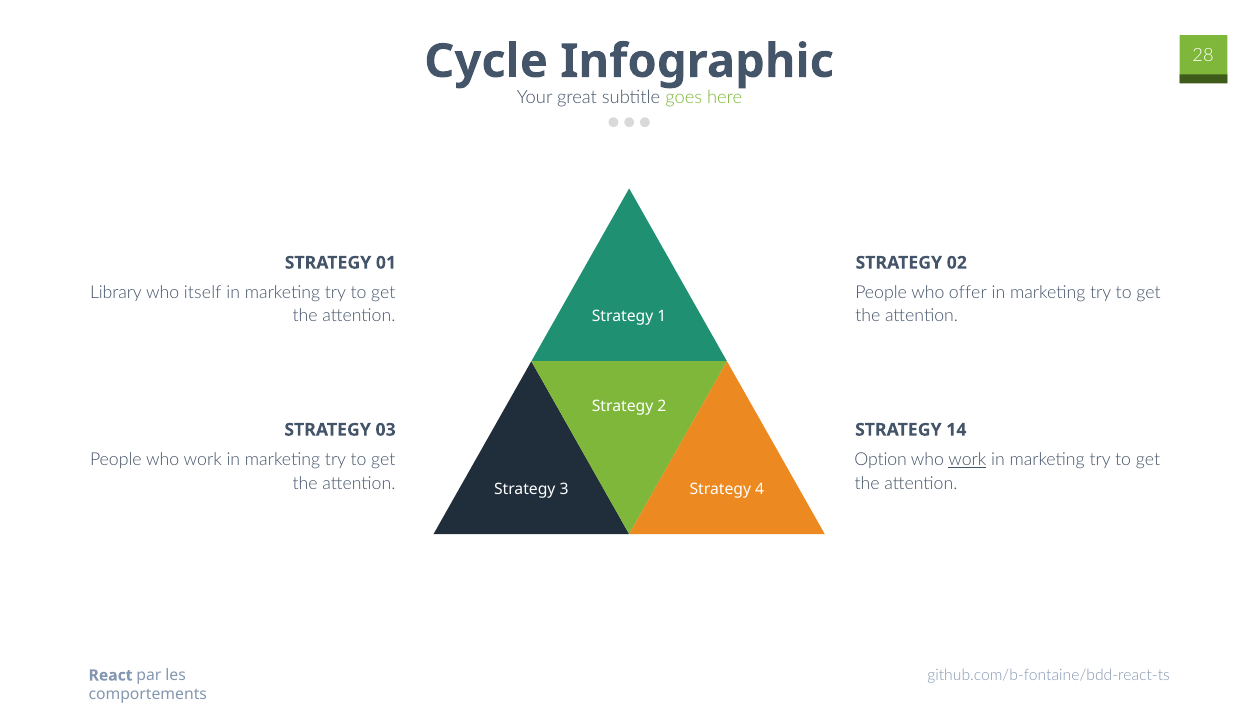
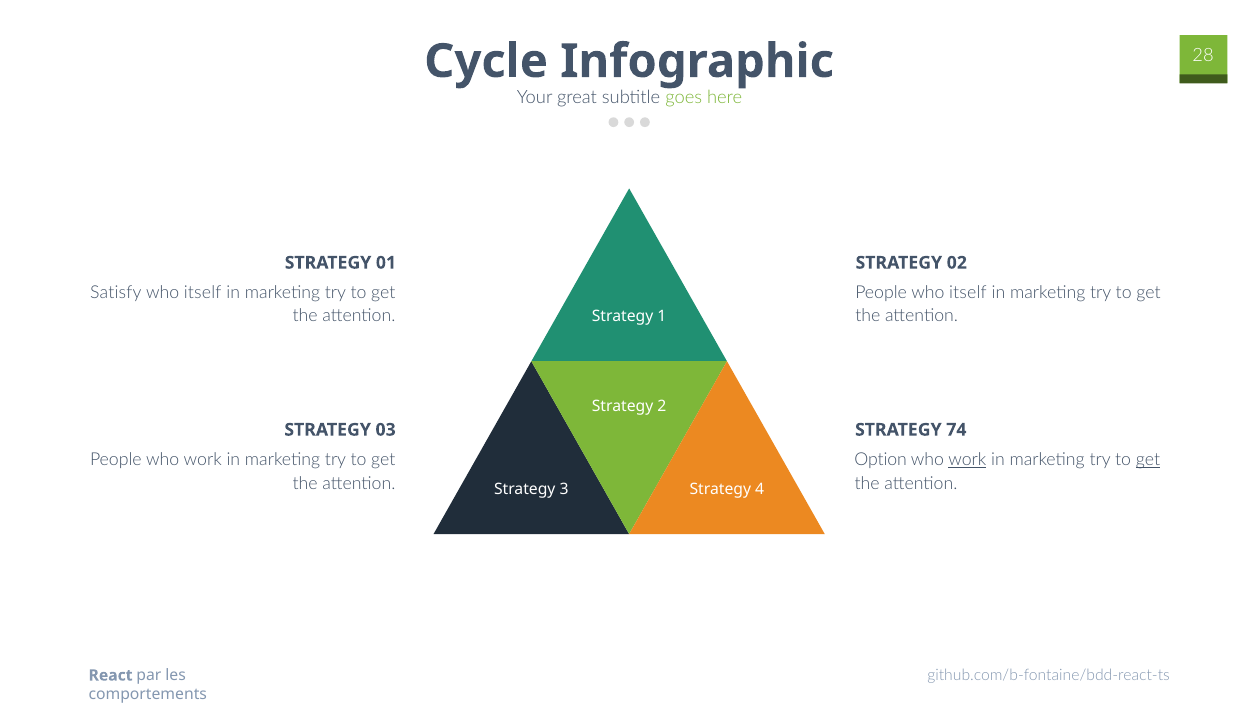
Library: Library -> Satisfy
People who offer: offer -> itself
14: 14 -> 74
get at (1148, 460) underline: none -> present
